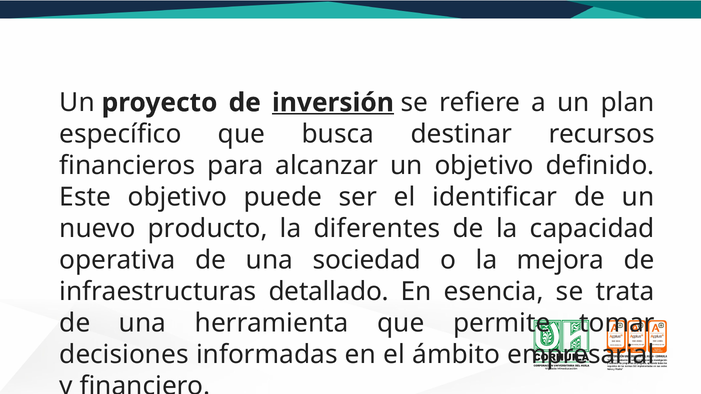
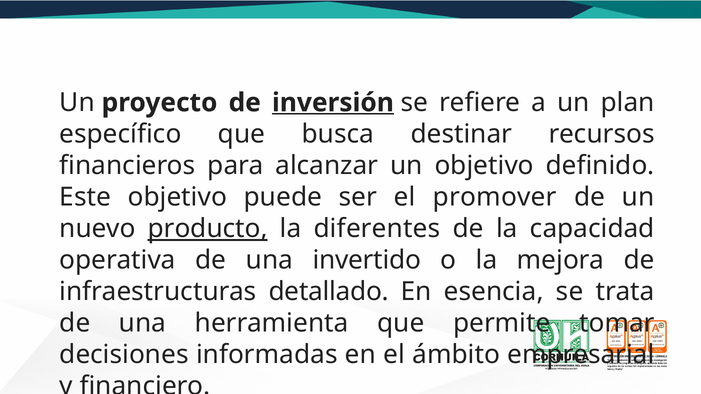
identificar: identificar -> promover
producto underline: none -> present
sociedad: sociedad -> invertido
